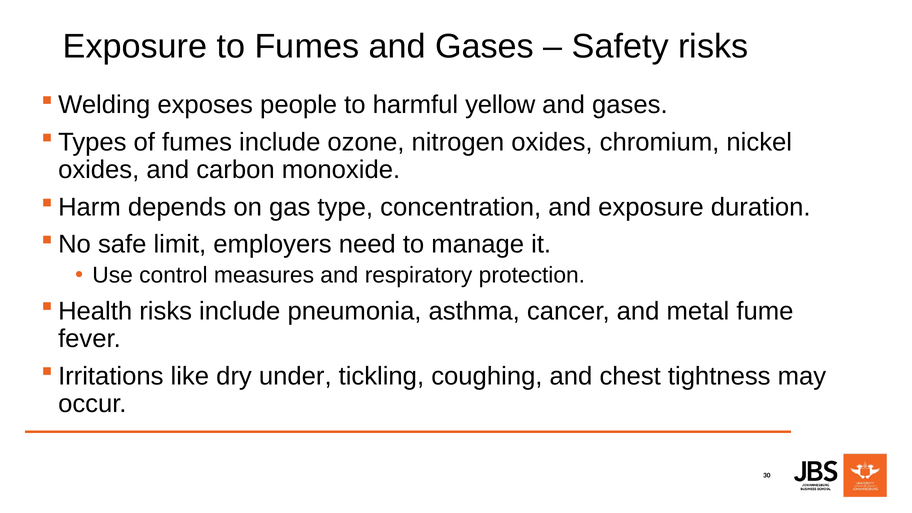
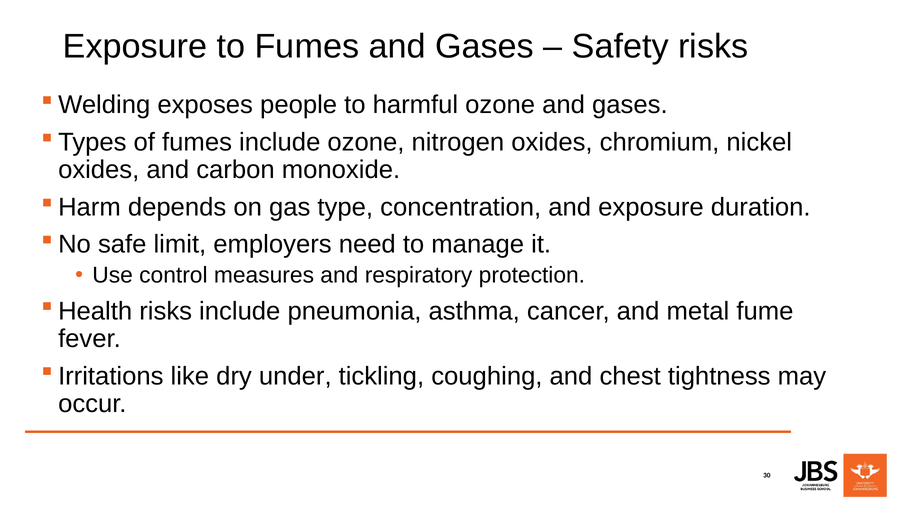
harmful yellow: yellow -> ozone
